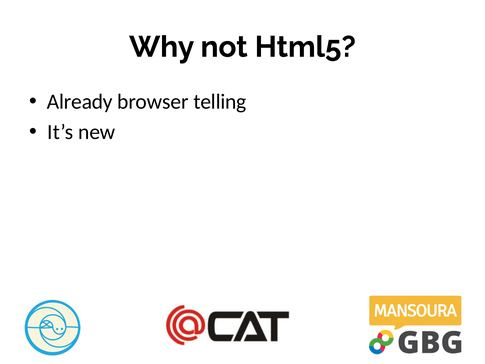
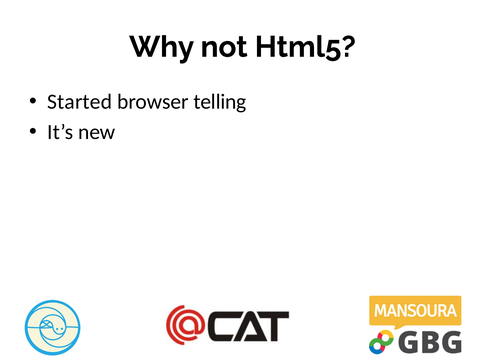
Already: Already -> Started
